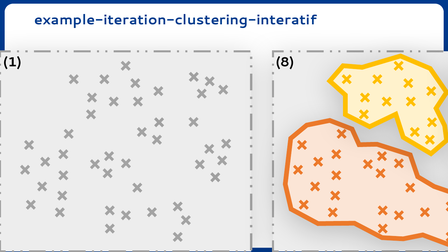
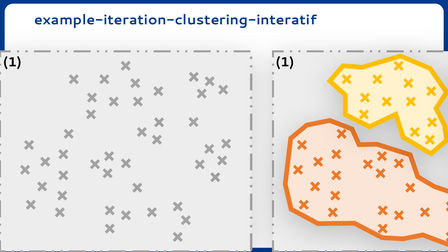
1 8: 8 -> 1
